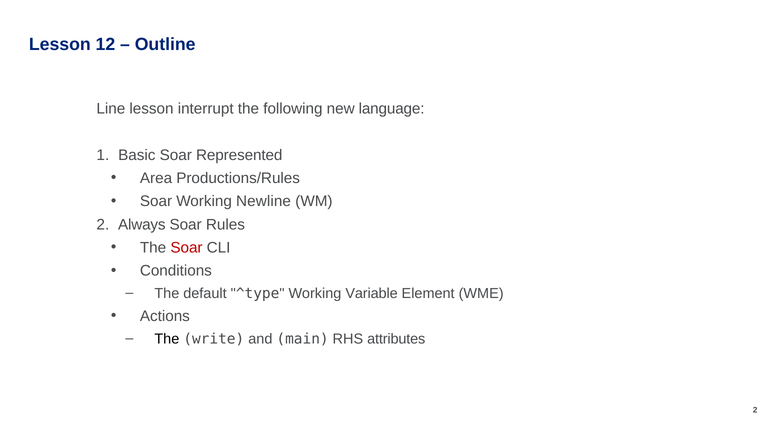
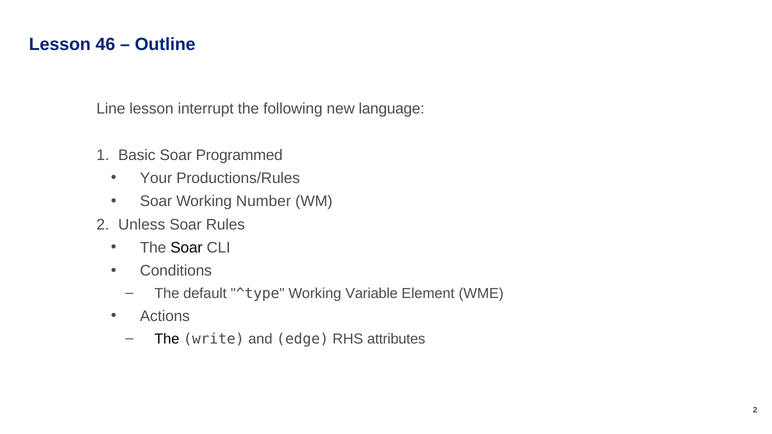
12: 12 -> 46
Represented: Represented -> Programmed
Area: Area -> Your
Newline: Newline -> Number
Always: Always -> Unless
Soar at (186, 248) colour: red -> black
main: main -> edge
